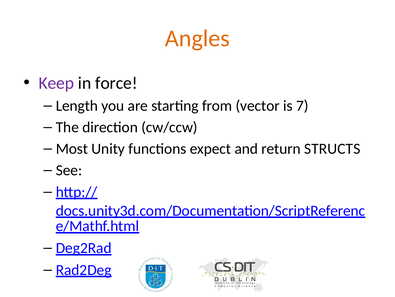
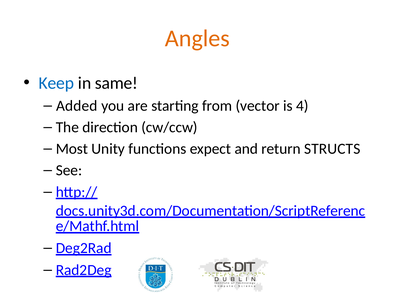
Keep colour: purple -> blue
force: force -> same
Length: Length -> Added
7: 7 -> 4
